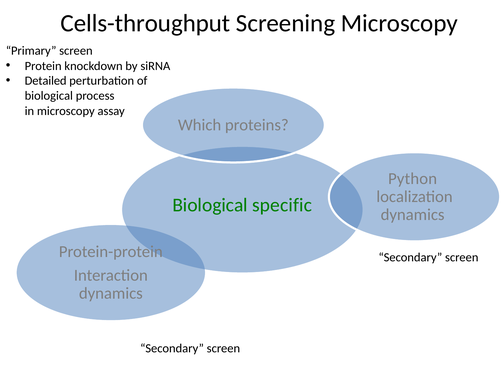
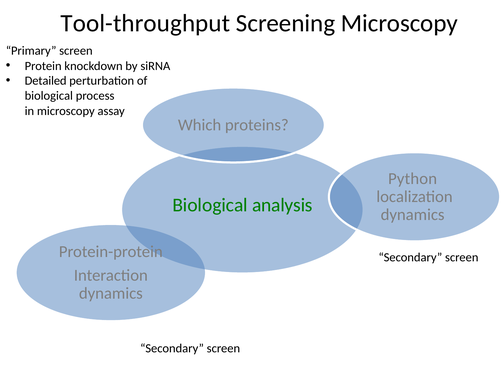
Cells-throughput: Cells-throughput -> Tool-throughput
specific: specific -> analysis
